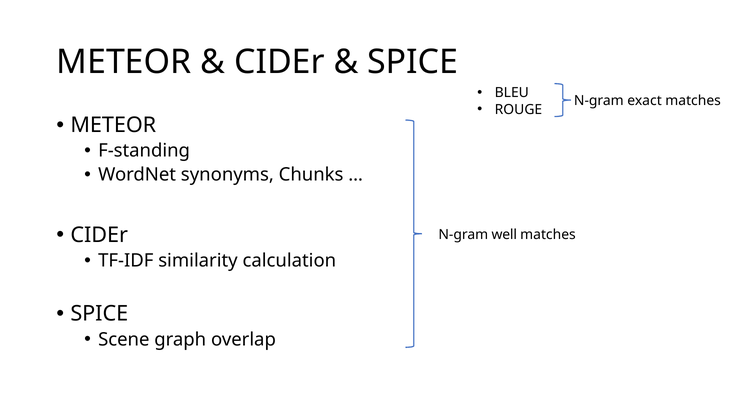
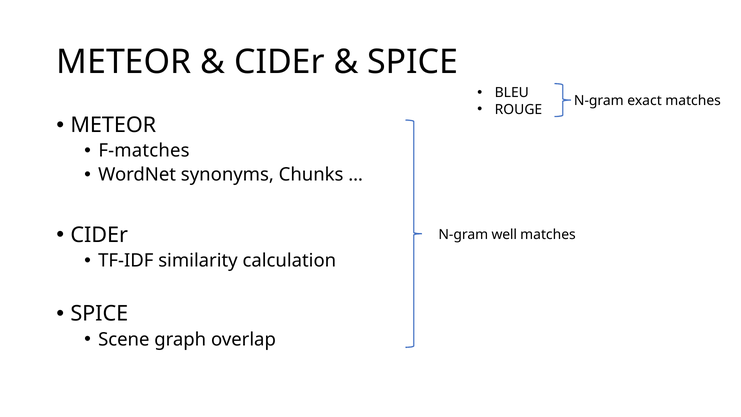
F-standing: F-standing -> F-matches
